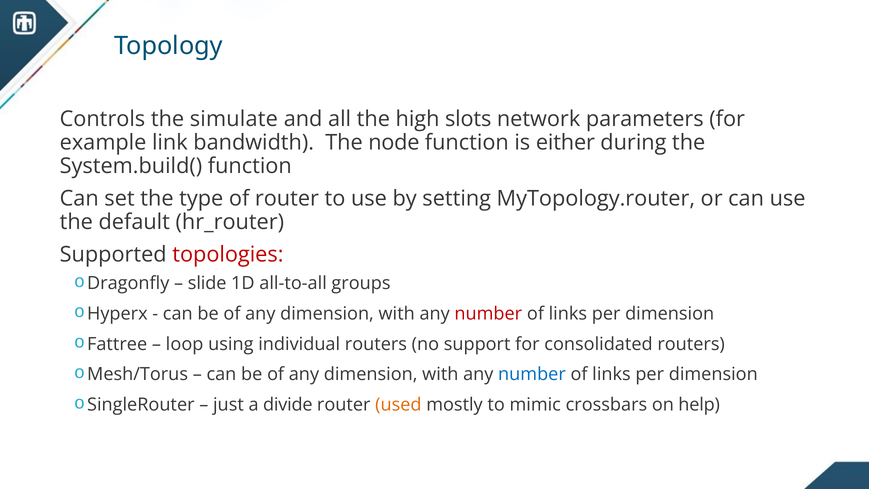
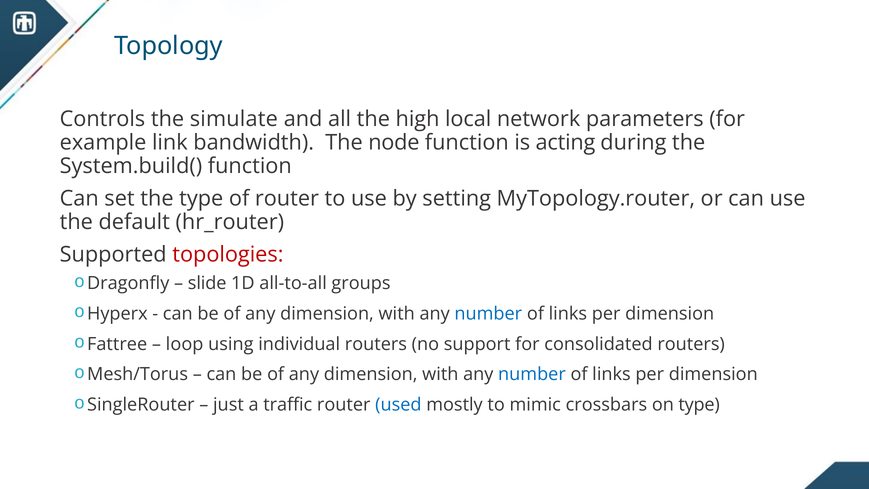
slots: slots -> local
either: either -> acting
number at (488, 314) colour: red -> blue
divide: divide -> traffic
used colour: orange -> blue
on help: help -> type
